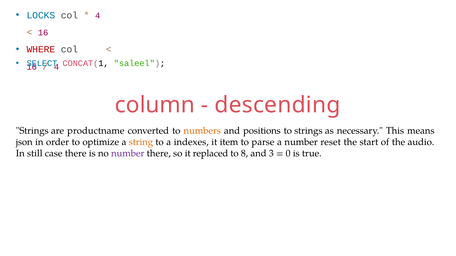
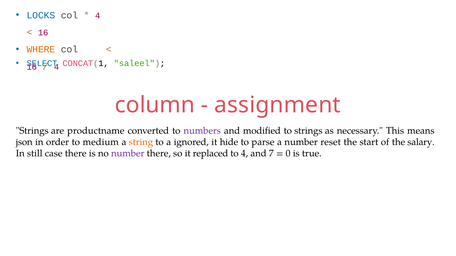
WHERE colour: red -> orange
descending: descending -> assignment
numbers colour: orange -> purple
positions: positions -> modified
optimize: optimize -> medium
indexes: indexes -> ignored
item: item -> hide
audio: audio -> salary
to 8: 8 -> 4
3: 3 -> 7
